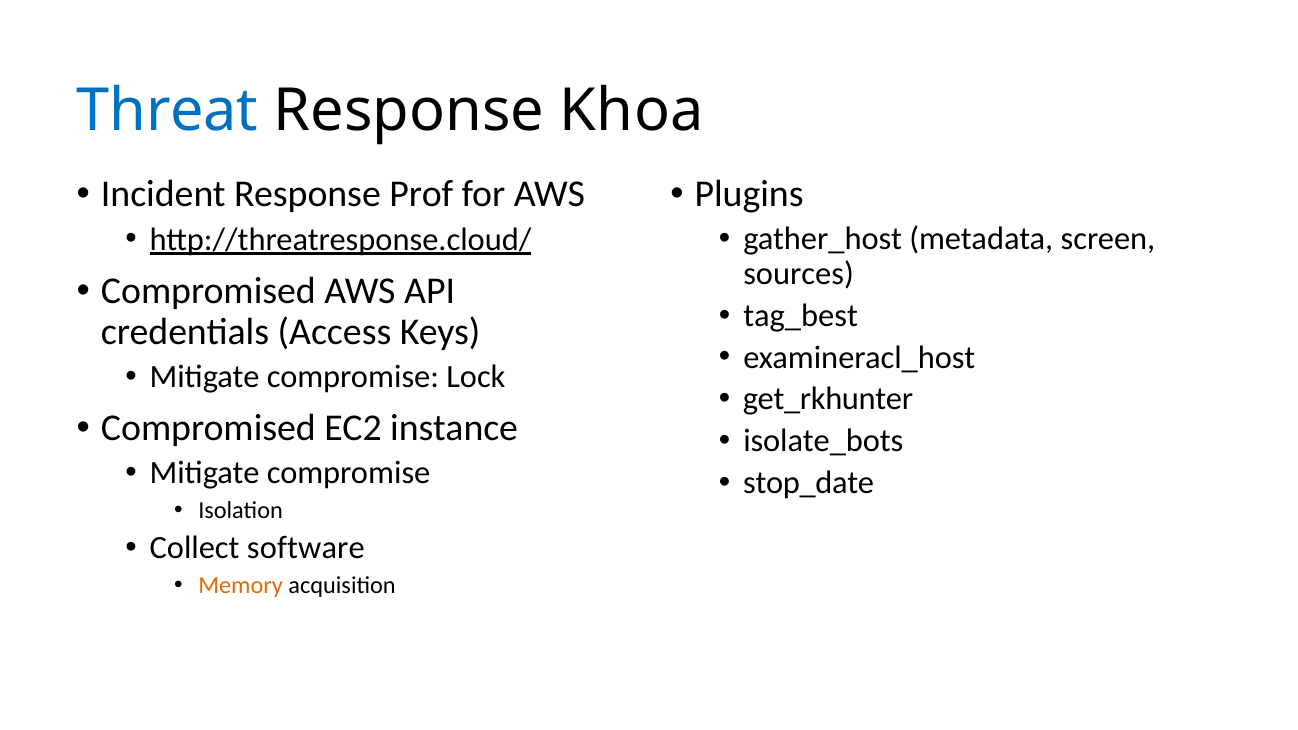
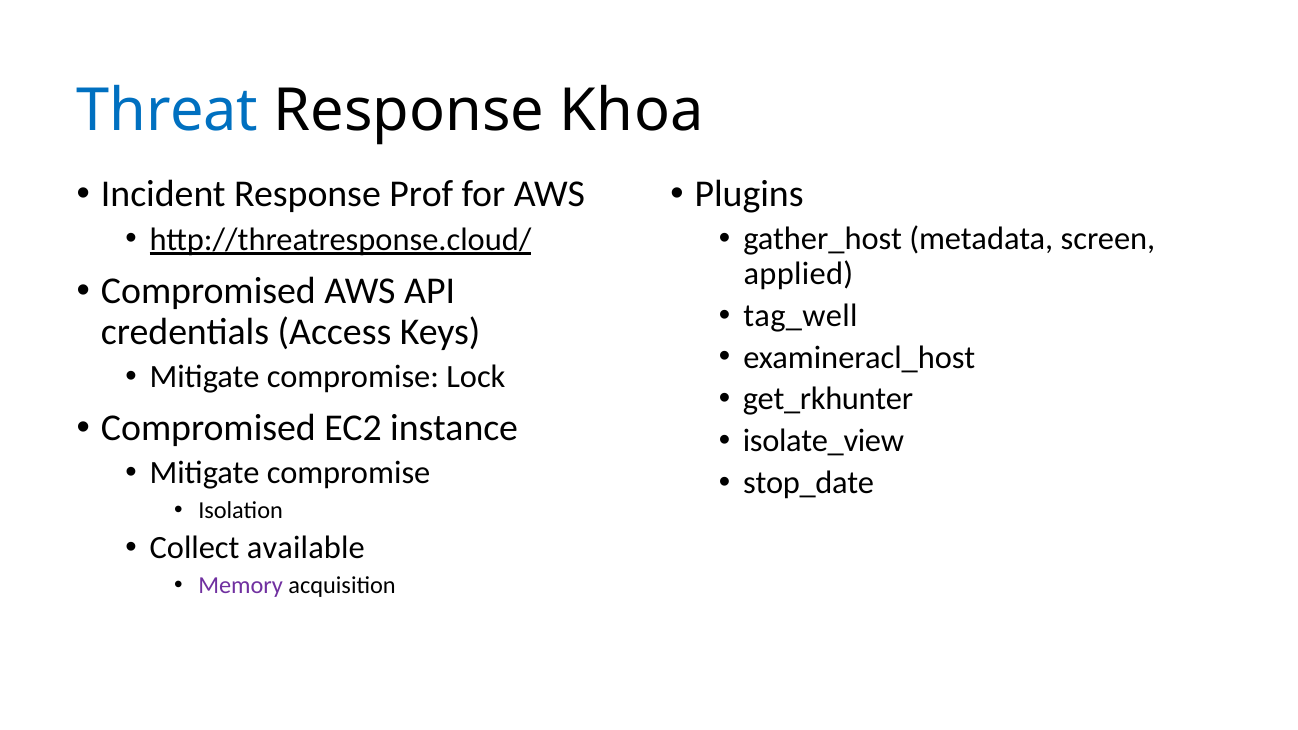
sources: sources -> applied
tag_best: tag_best -> tag_well
isolate_bots: isolate_bots -> isolate_view
software: software -> available
Memory colour: orange -> purple
